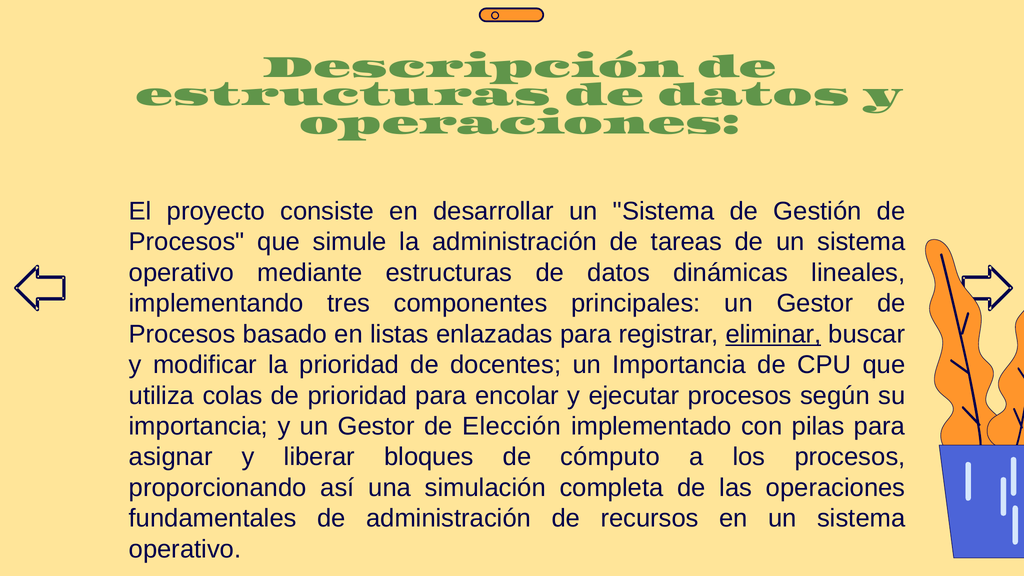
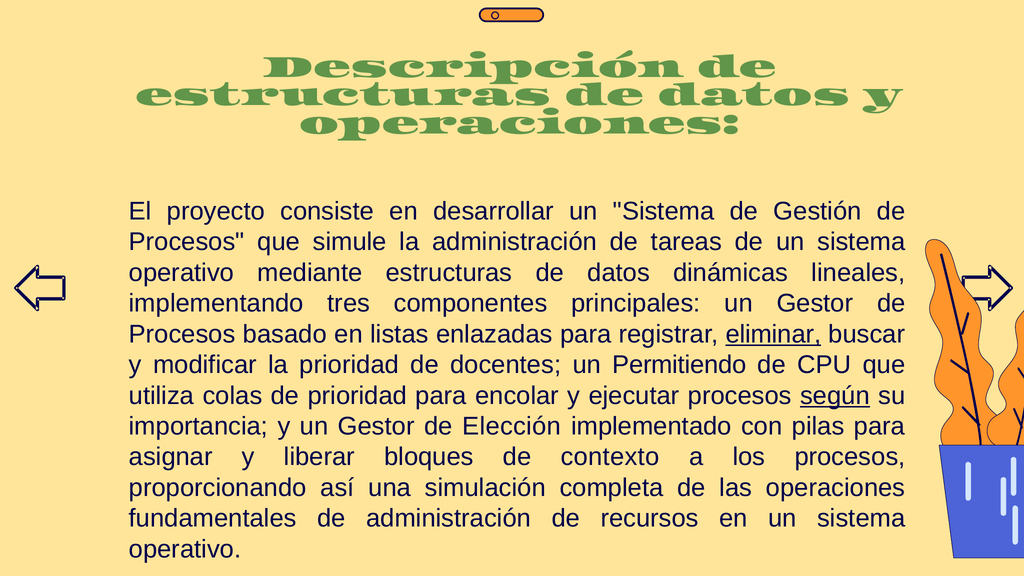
un Importancia: Importancia -> Permitiendo
según underline: none -> present
cómputo: cómputo -> contexto
